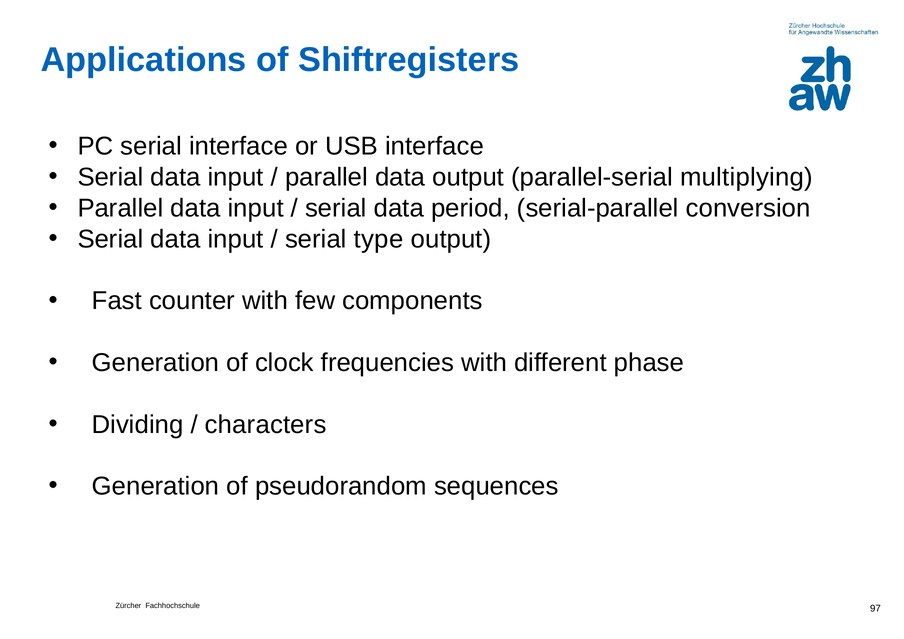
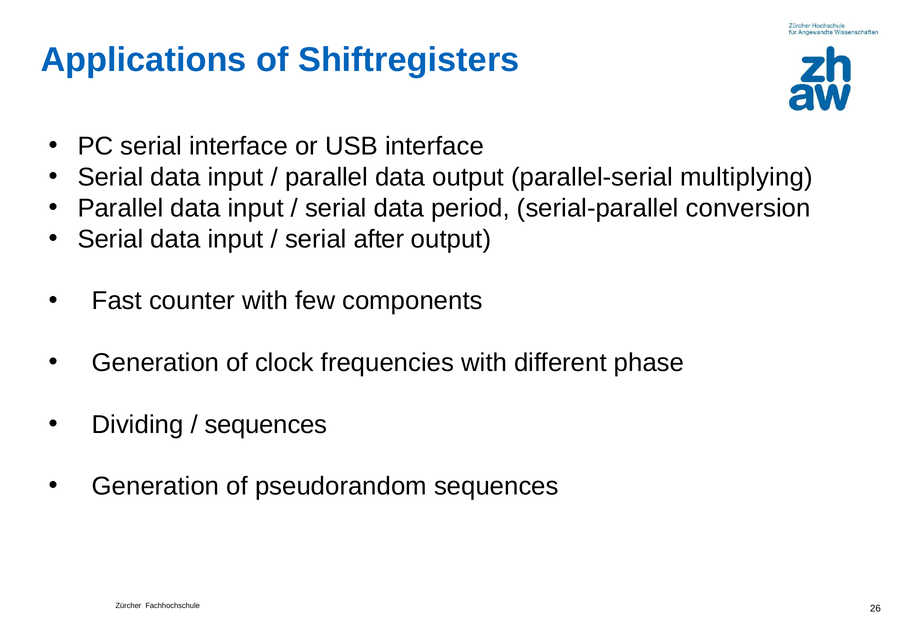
type: type -> after
characters at (266, 425): characters -> sequences
97: 97 -> 26
